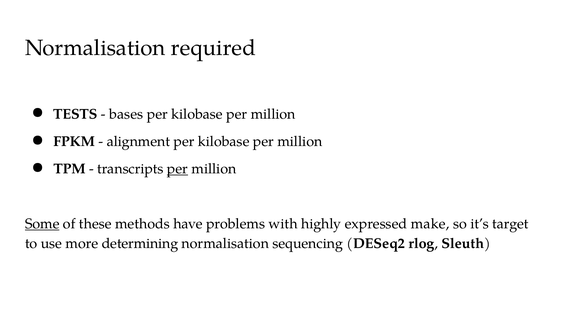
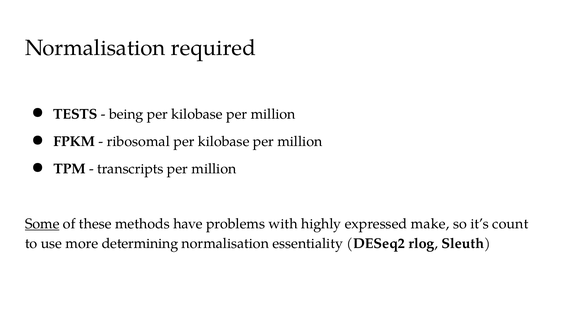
bases: bases -> being
alignment: alignment -> ribosomal
per at (177, 169) underline: present -> none
target: target -> count
sequencing: sequencing -> essentiality
